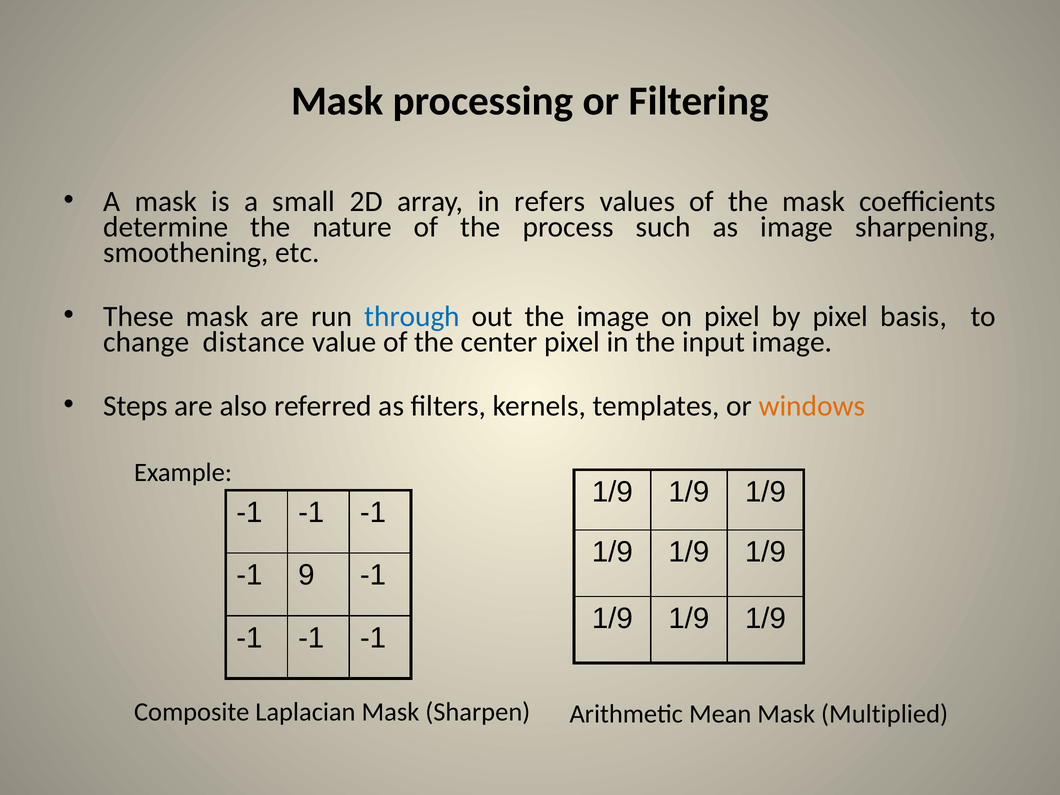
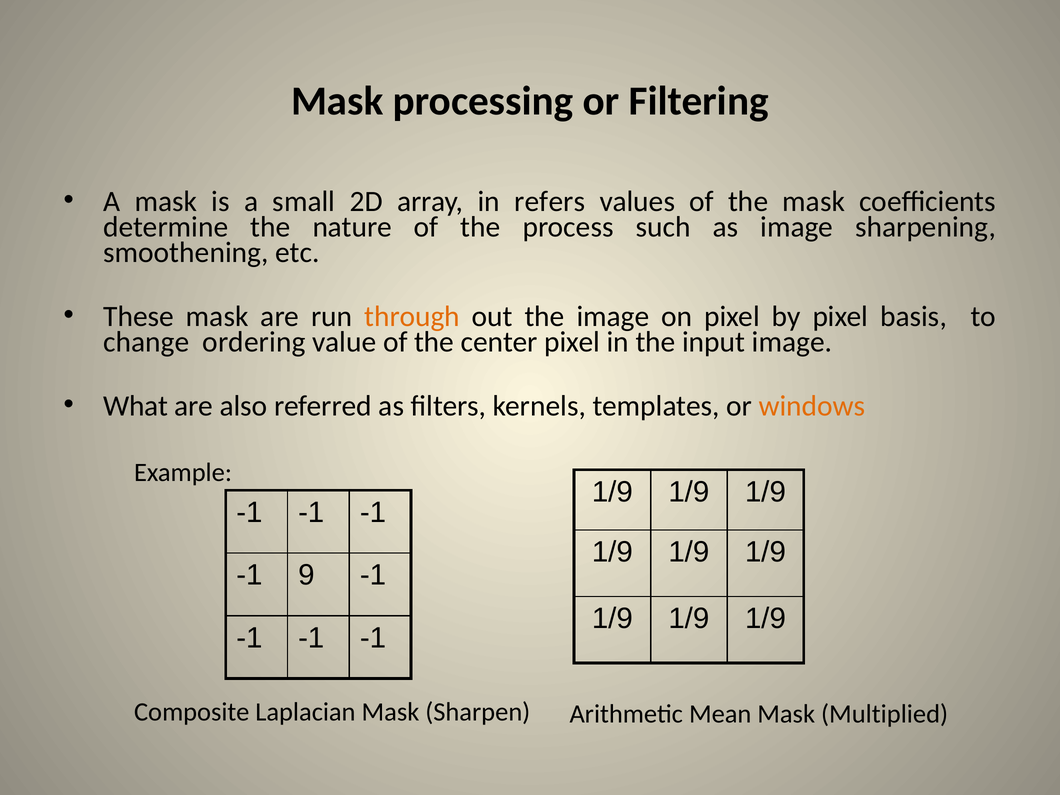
through colour: blue -> orange
distance: distance -> ordering
Steps: Steps -> What
